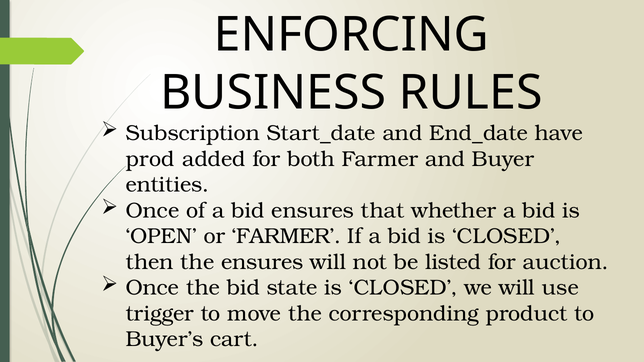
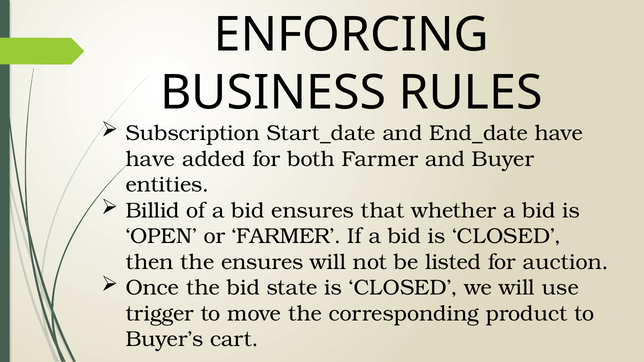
prod at (150, 159): prod -> have
Once at (152, 211): Once -> Billid
